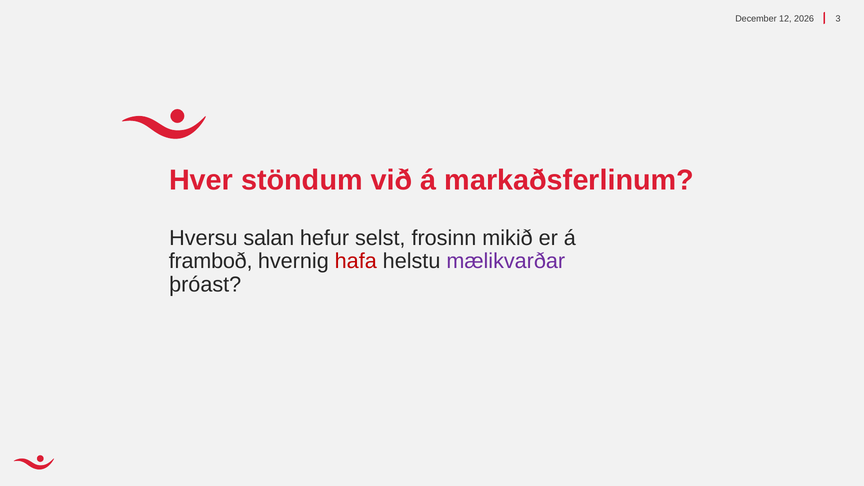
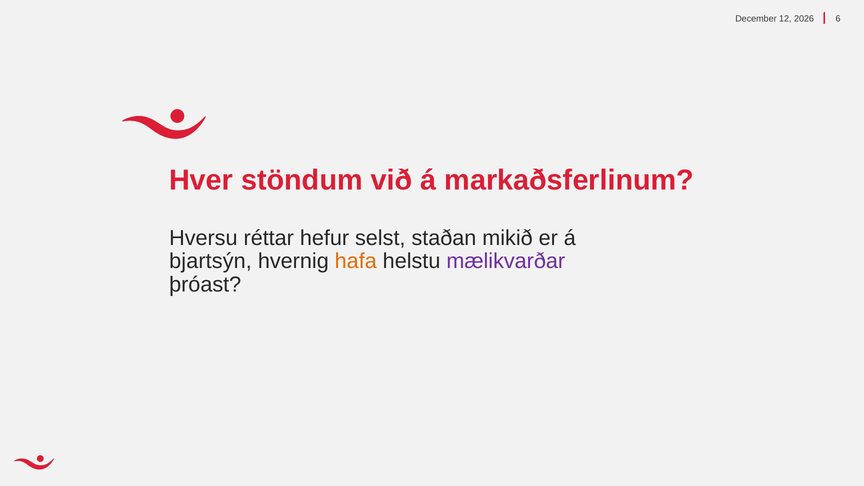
3: 3 -> 6
salan: salan -> réttar
frosinn: frosinn -> staðan
framboð: framboð -> bjartsýn
hafa colour: red -> orange
